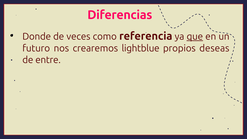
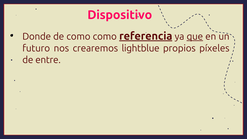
Diferencias: Diferencias -> Dispositivo
de veces: veces -> como
referencia underline: none -> present
deseas: deseas -> píxeles
